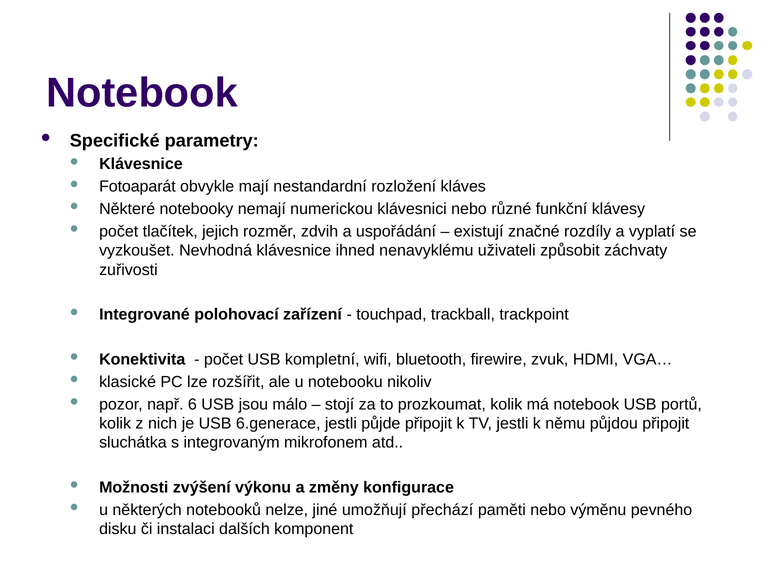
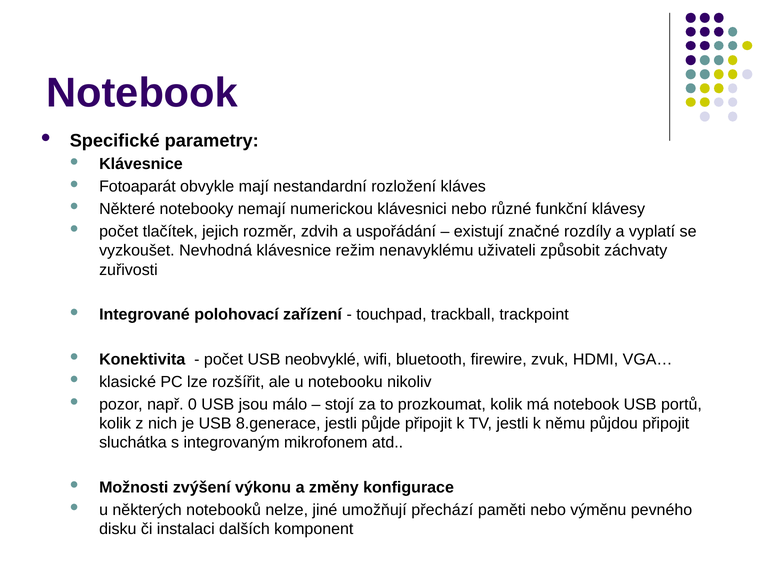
ihned: ihned -> režim
kompletní: kompletní -> neobvyklé
6: 6 -> 0
6.generace: 6.generace -> 8.generace
